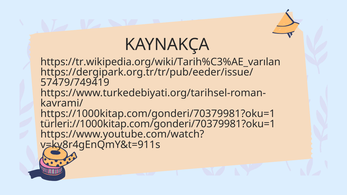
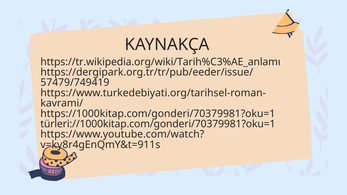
https://tr.wikipedia.org/wiki/Tarih%C3%AE_varılan: https://tr.wikipedia.org/wiki/Tarih%C3%AE_varılan -> https://tr.wikipedia.org/wiki/Tarih%C3%AE_anlamı
